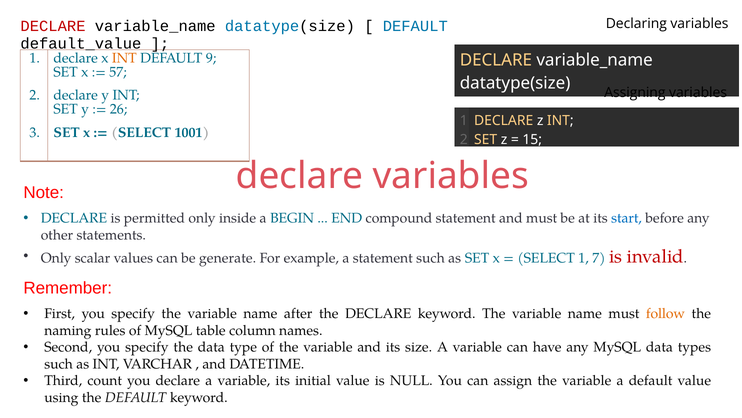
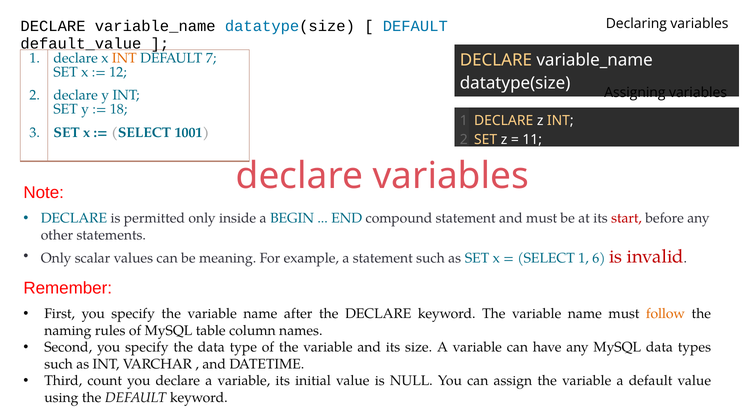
DECLARE at (53, 26) colour: red -> black
9: 9 -> 7
57: 57 -> 12
26: 26 -> 18
15: 15 -> 11
start colour: blue -> red
generate: generate -> meaning
7: 7 -> 6
